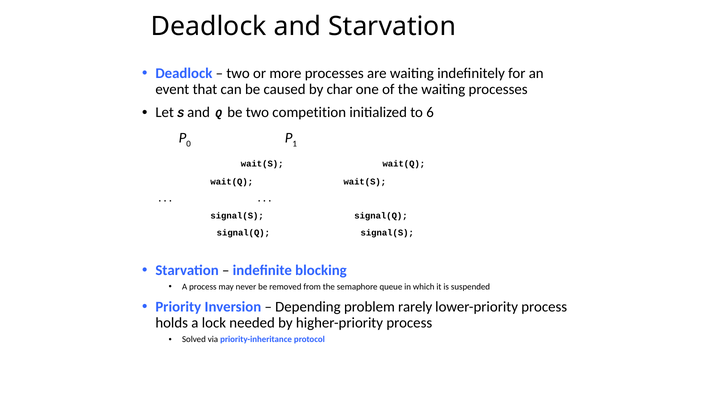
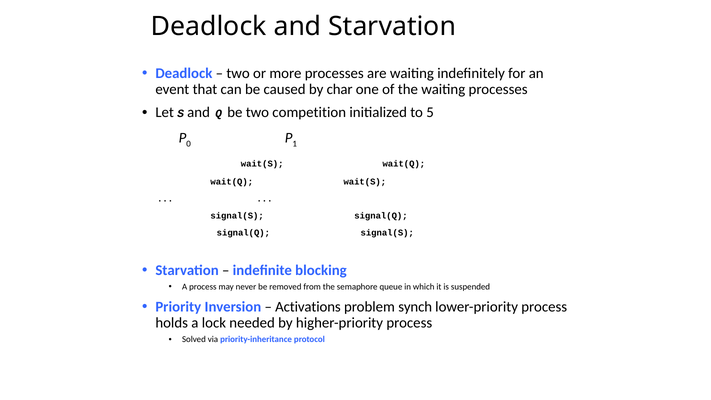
6: 6 -> 5
Depending: Depending -> Activations
rarely: rarely -> synch
